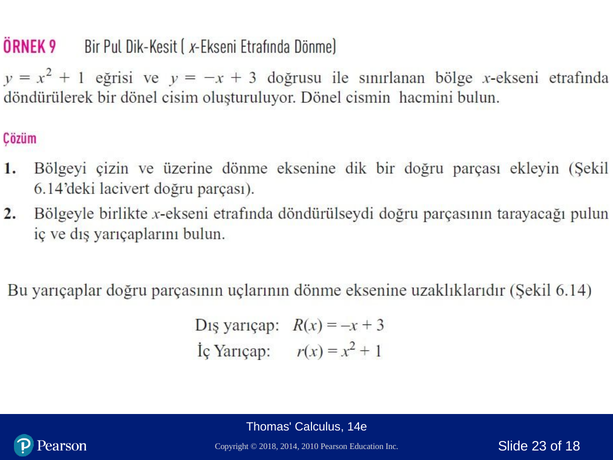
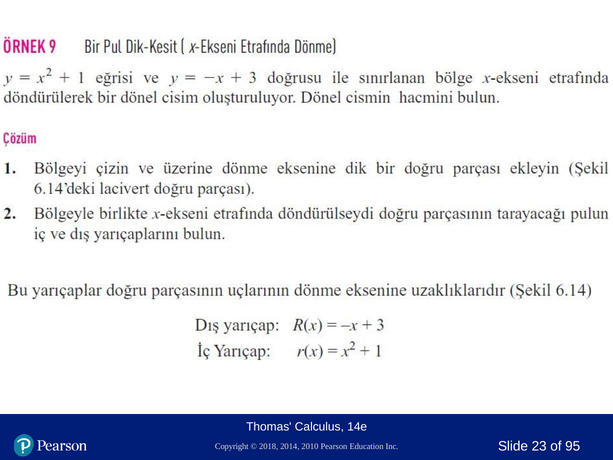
18: 18 -> 95
